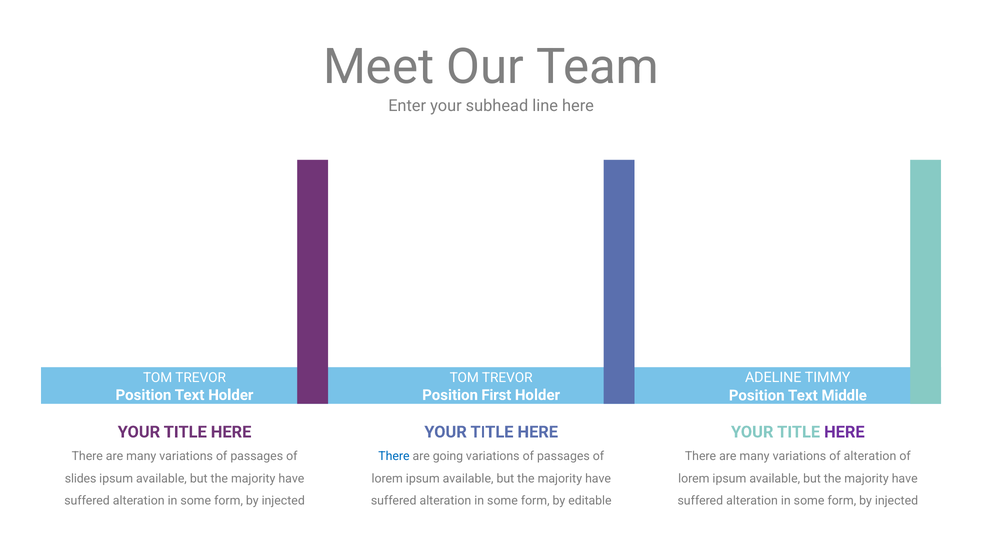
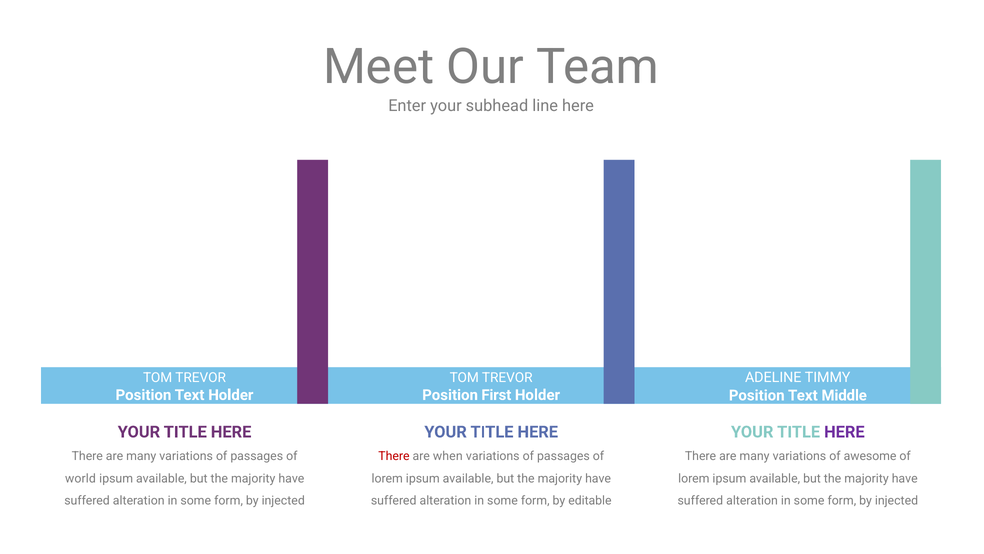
There at (394, 456) colour: blue -> red
going: going -> when
of alteration: alteration -> awesome
slides: slides -> world
